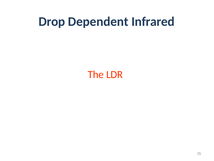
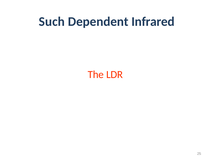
Drop: Drop -> Such
